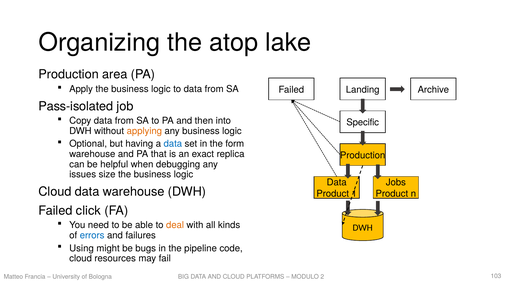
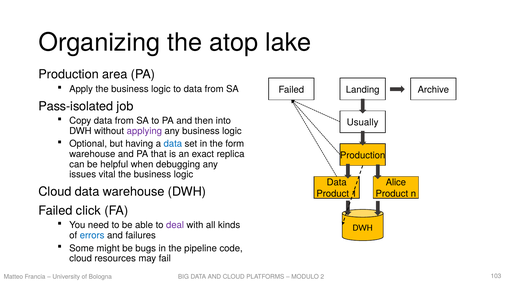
Specific: Specific -> Usually
applying colour: orange -> purple
size: size -> vital
Jobs: Jobs -> Alice
deal colour: orange -> purple
Using: Using -> Some
